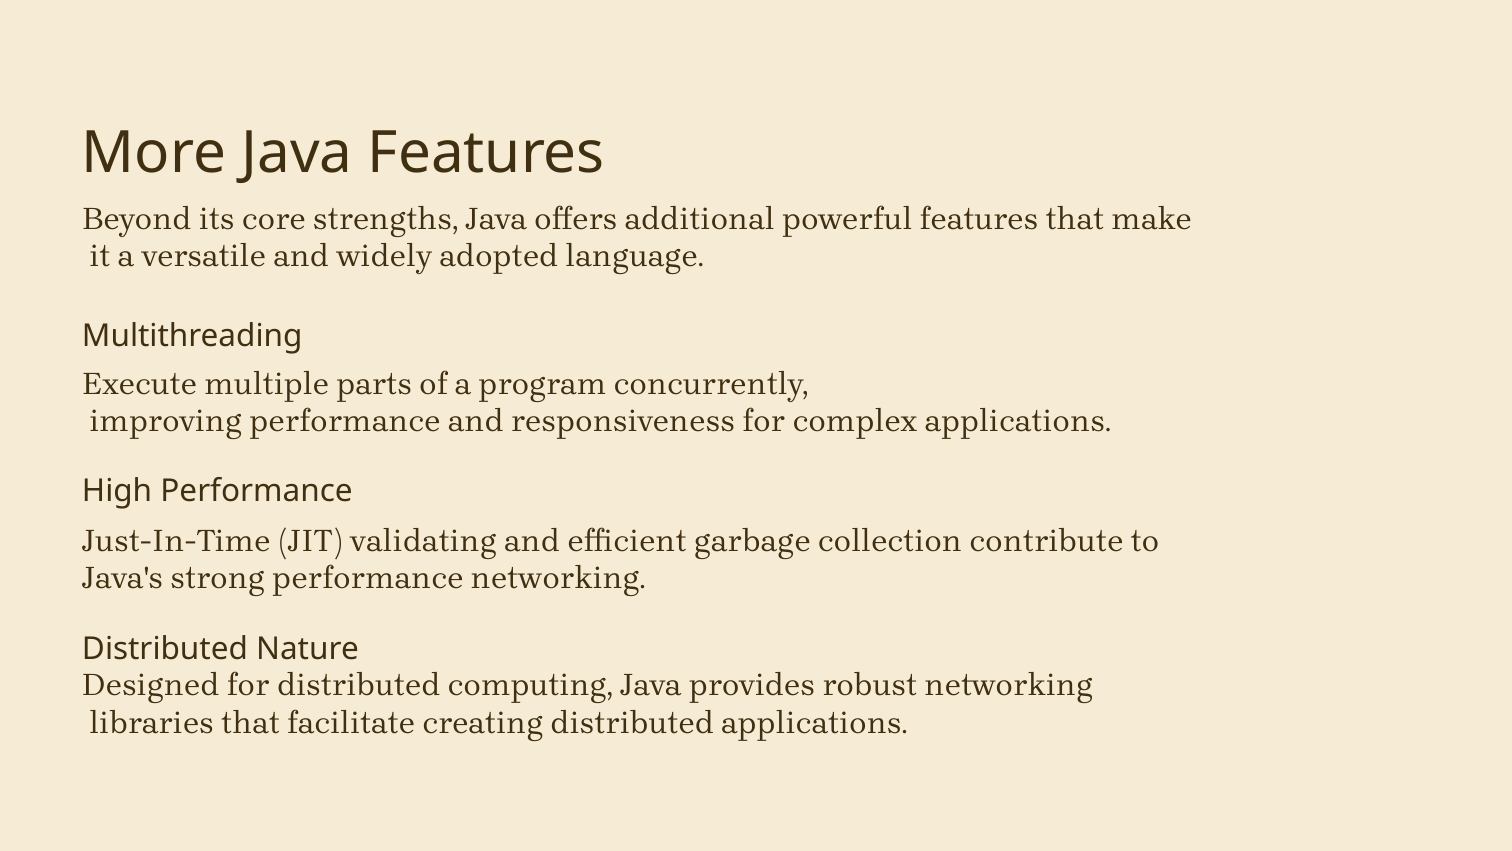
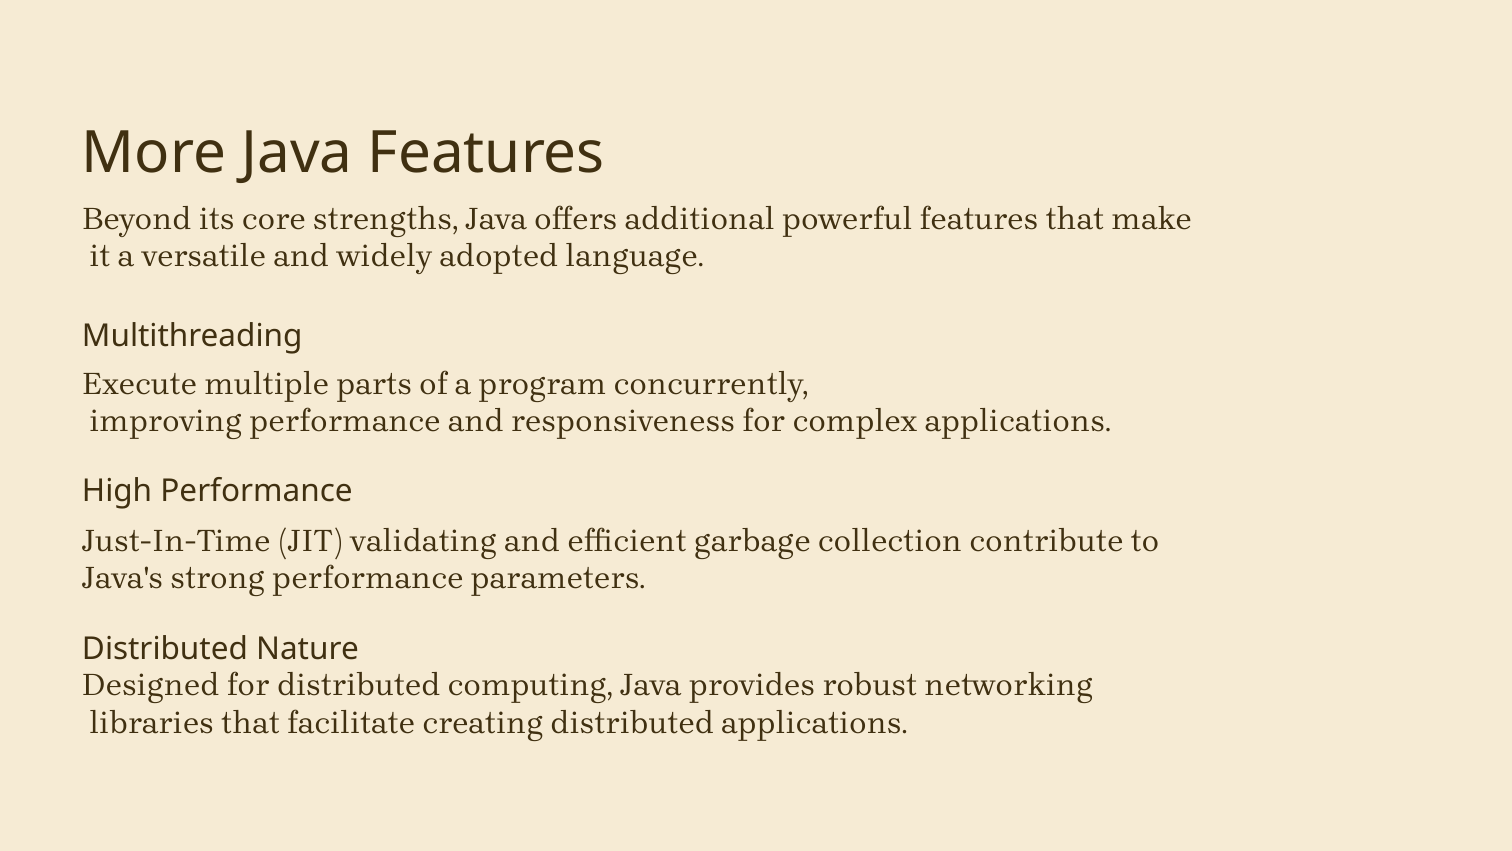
performance networking: networking -> parameters
